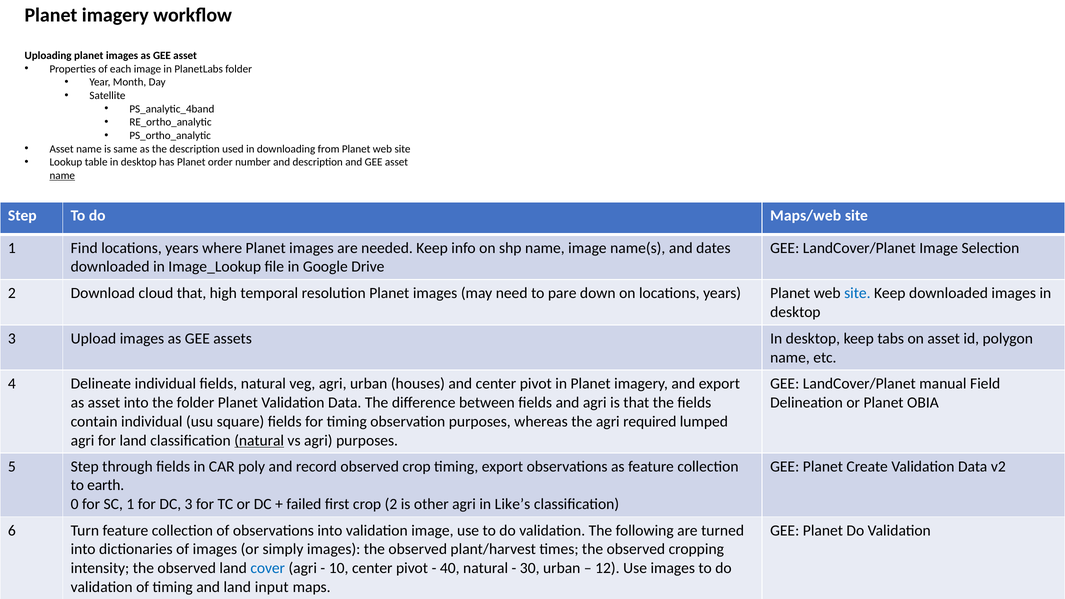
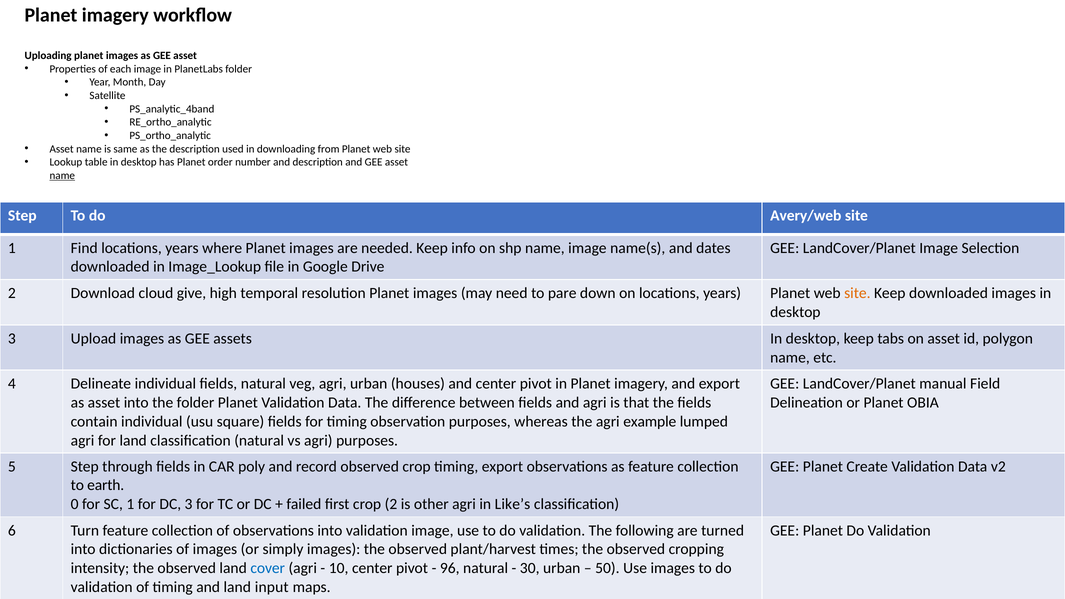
Maps/web: Maps/web -> Avery/web
cloud that: that -> give
site at (857, 293) colour: blue -> orange
required: required -> example
natural at (259, 441) underline: present -> none
40: 40 -> 96
12: 12 -> 50
